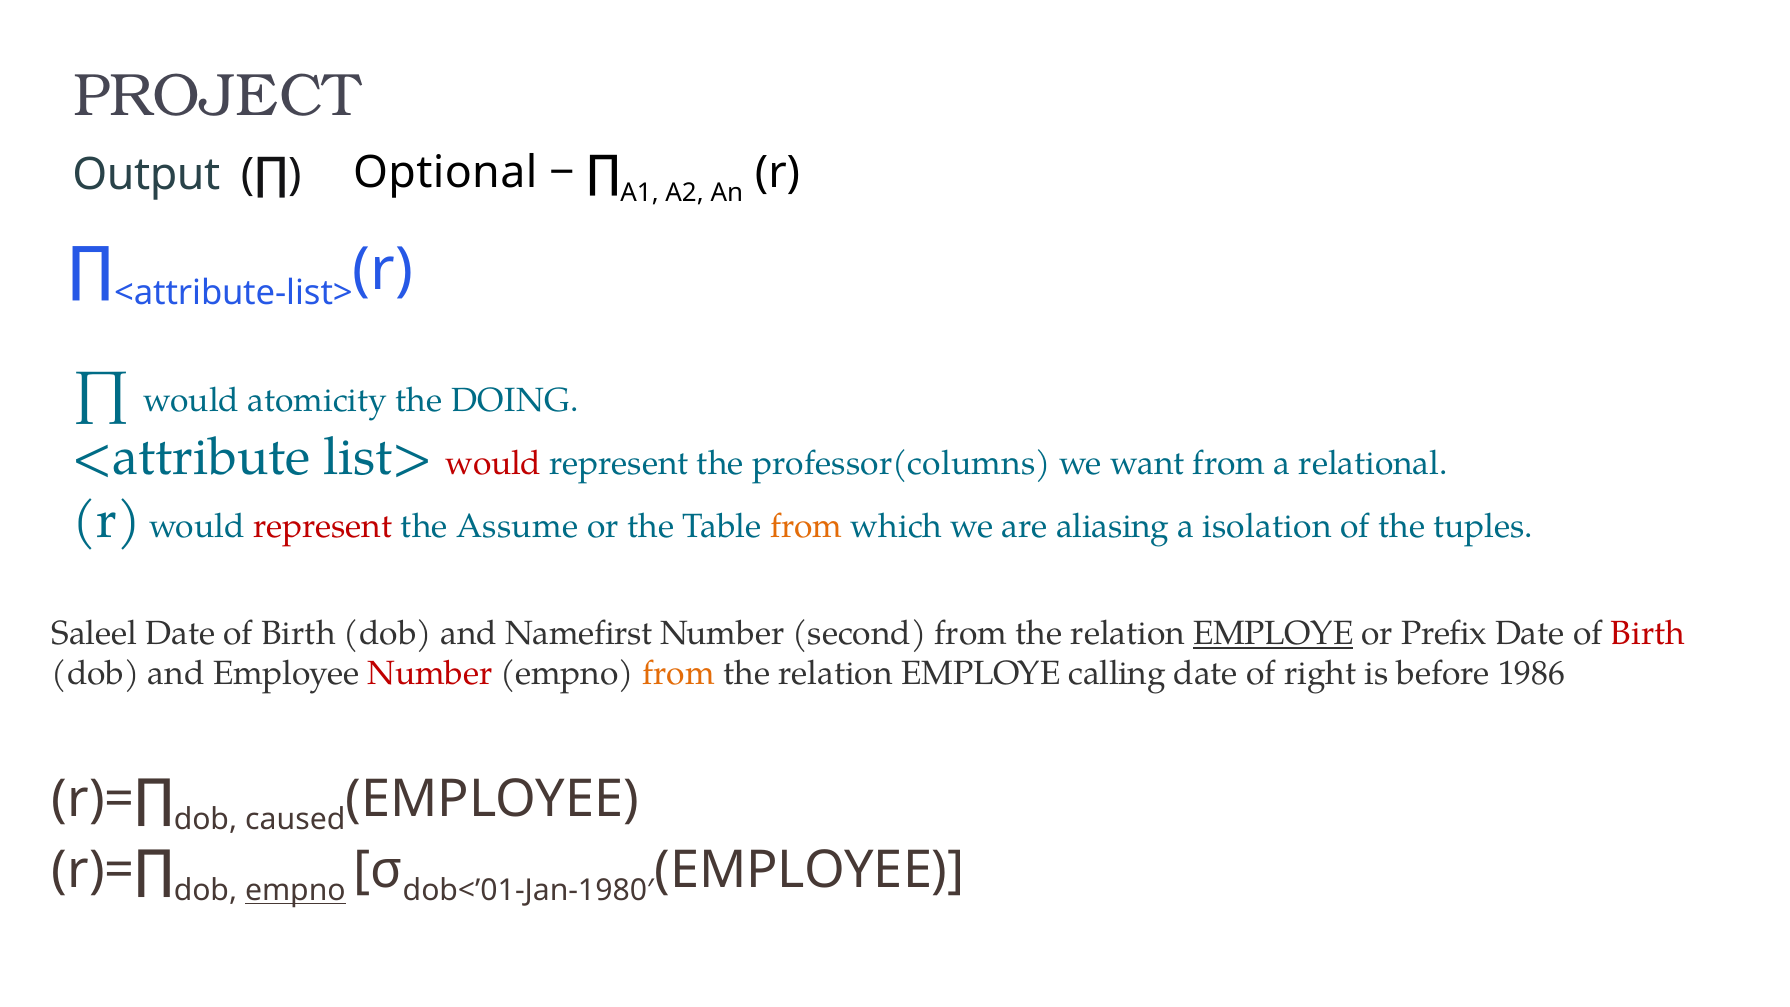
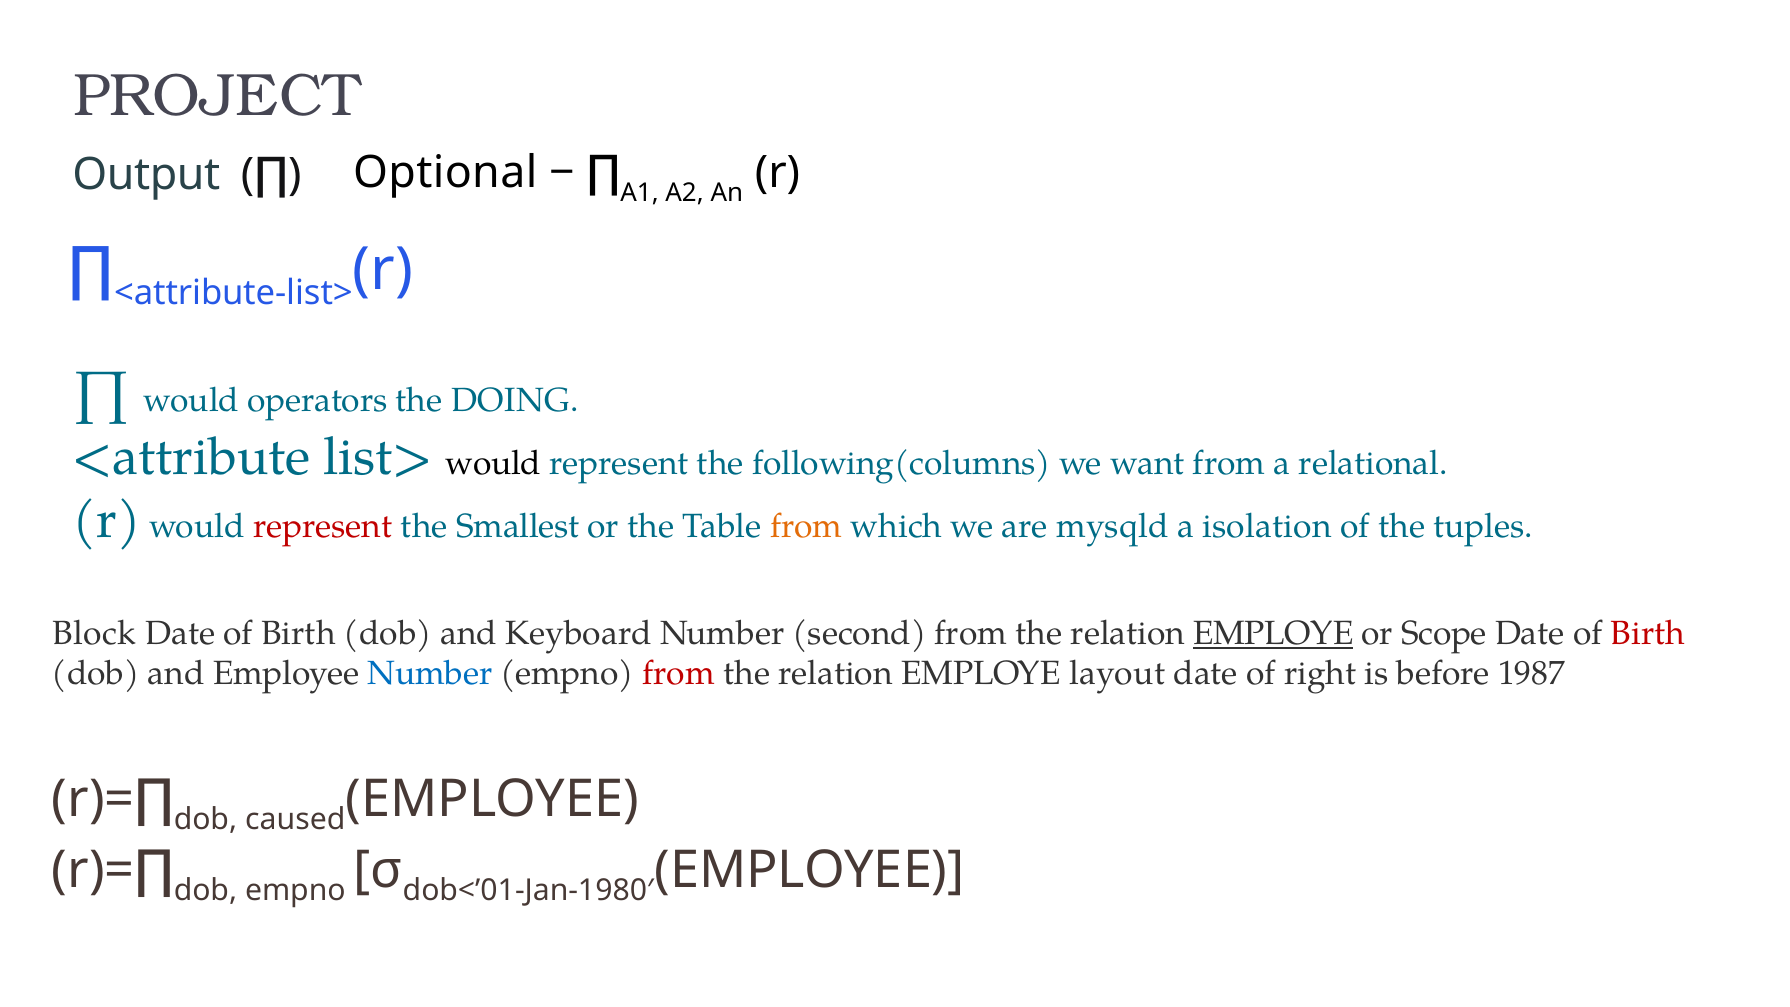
atomicity: atomicity -> operators
would at (493, 463) colour: red -> black
professor(columns: professor(columns -> following(columns
Assume: Assume -> Smallest
aliasing: aliasing -> mysqld
Saleel: Saleel -> Block
Namefirst: Namefirst -> Keyboard
Prefix: Prefix -> Scope
Number at (430, 673) colour: red -> blue
from at (679, 673) colour: orange -> red
calling: calling -> layout
1986: 1986 -> 1987
empno at (295, 890) underline: present -> none
